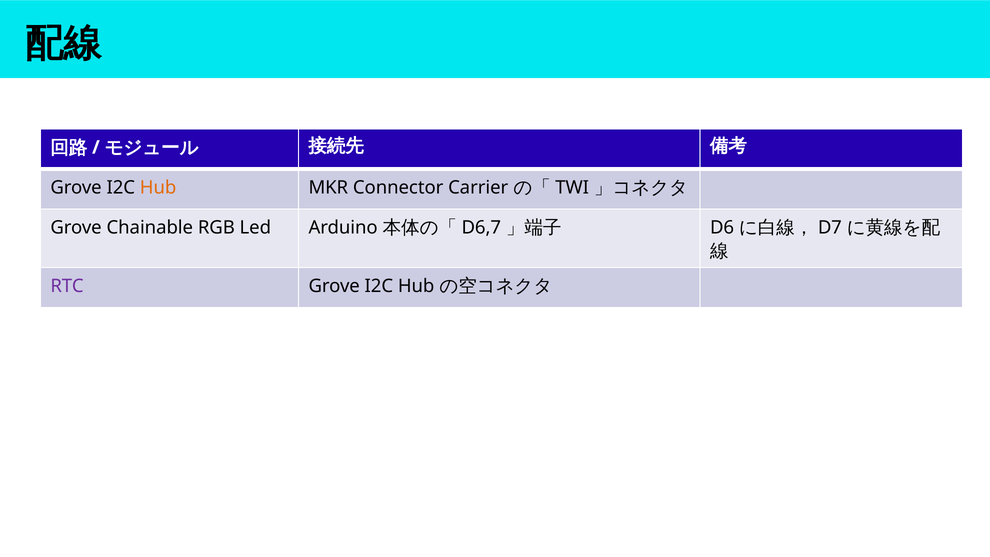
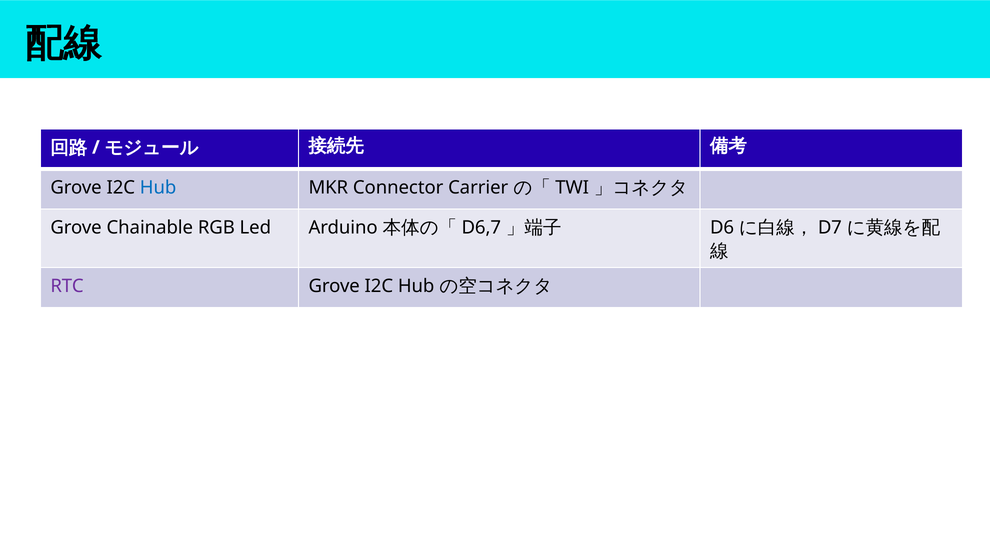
Hub at (158, 188) colour: orange -> blue
